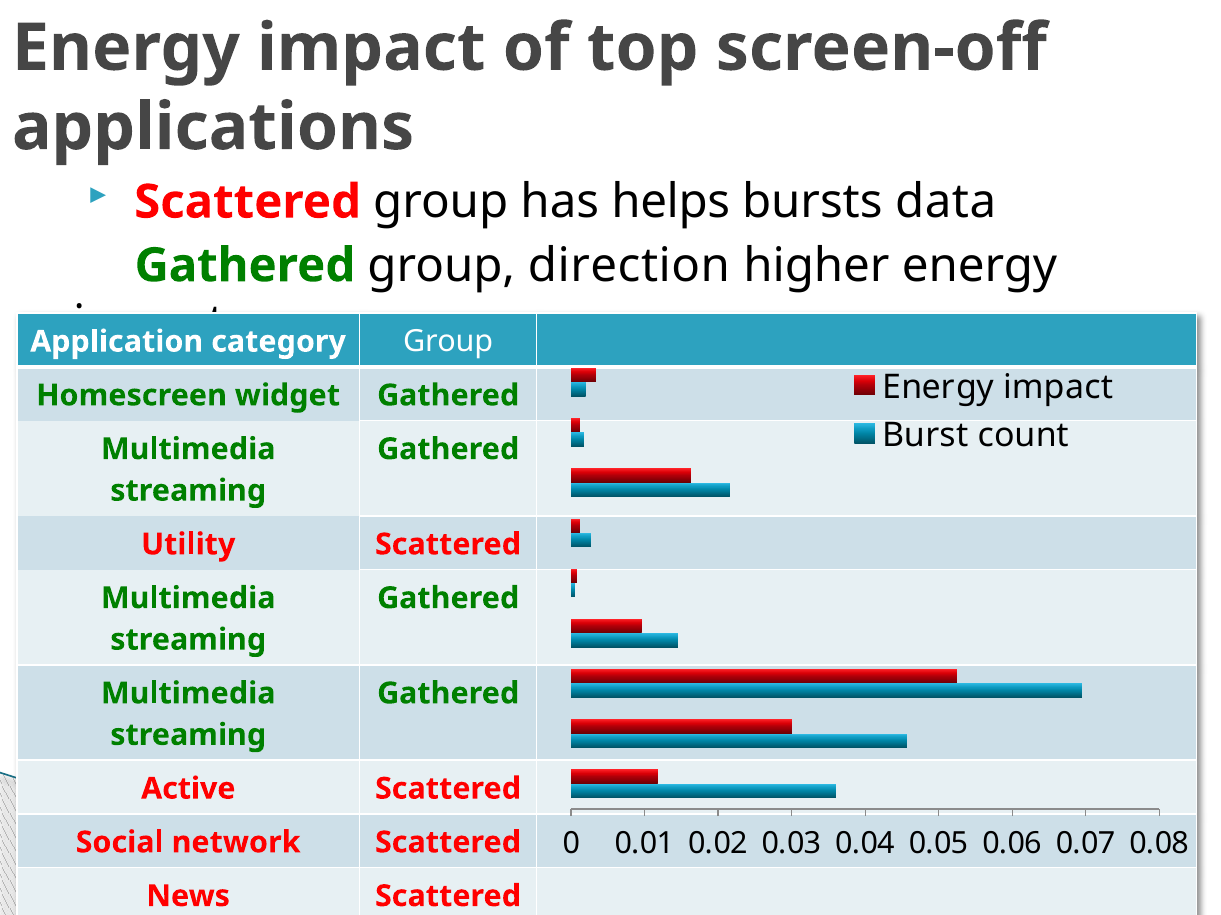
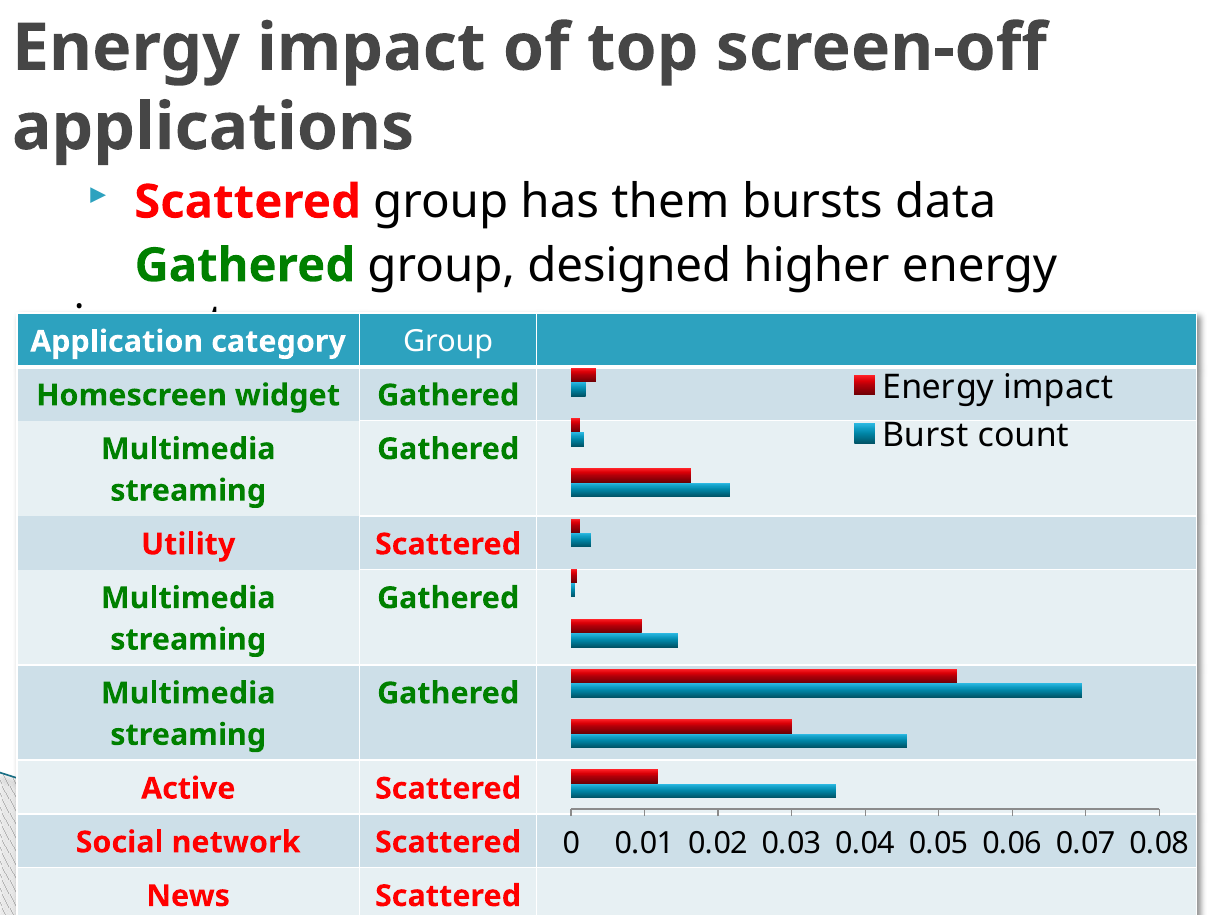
helps: helps -> them
direction: direction -> designed
